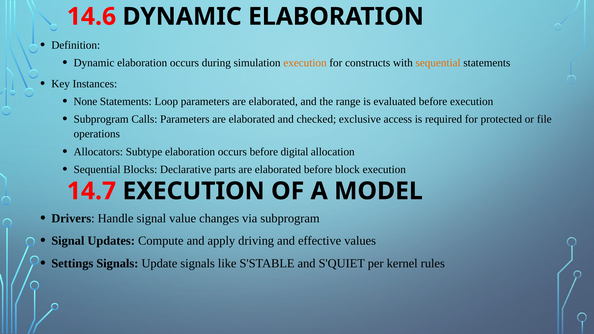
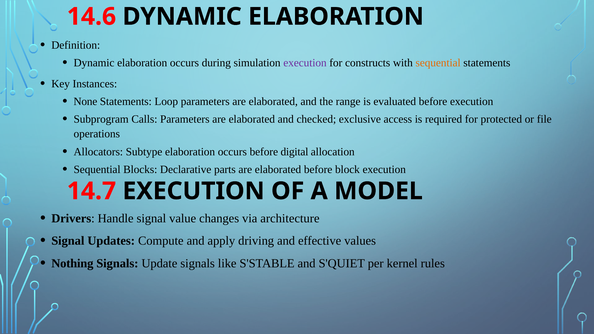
execution at (305, 63) colour: orange -> purple
via subprogram: subprogram -> architecture
Settings: Settings -> Nothing
